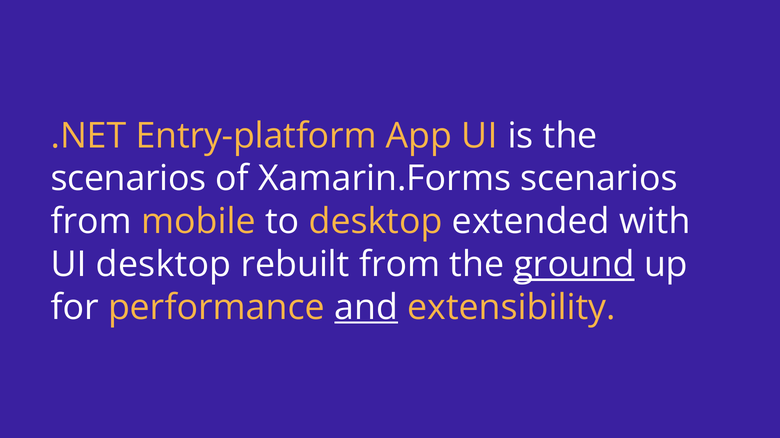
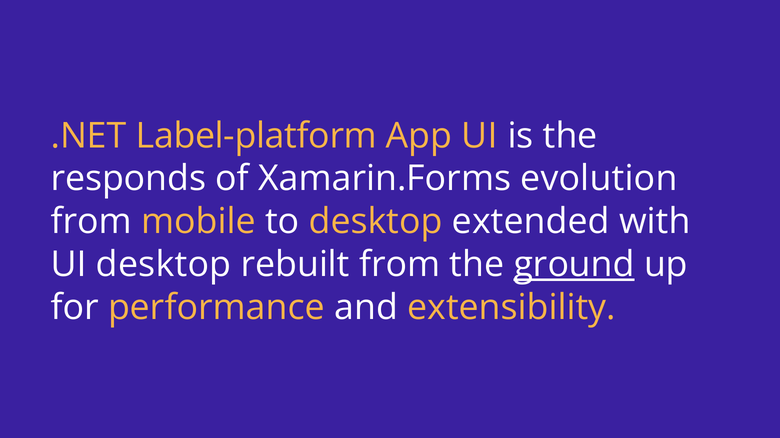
Entry-platform: Entry-platform -> Label-platform
scenarios at (129, 179): scenarios -> responds
Xamarin.Forms scenarios: scenarios -> evolution
and underline: present -> none
